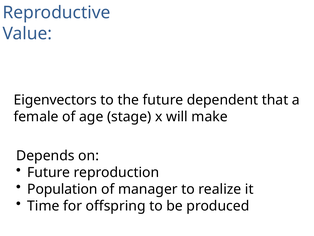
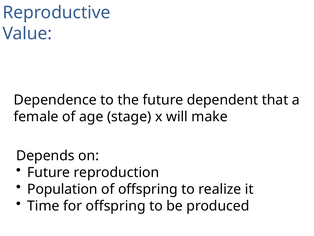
Eigenvectors: Eigenvectors -> Dependence
of manager: manager -> offspring
